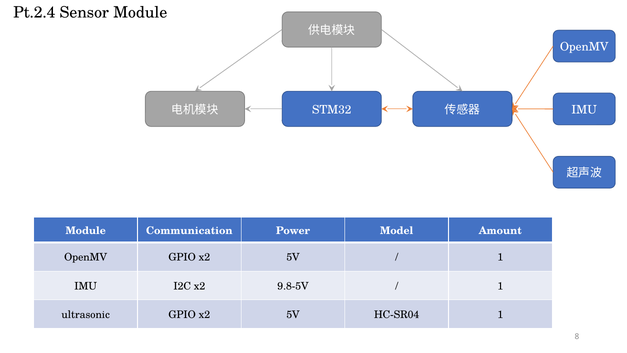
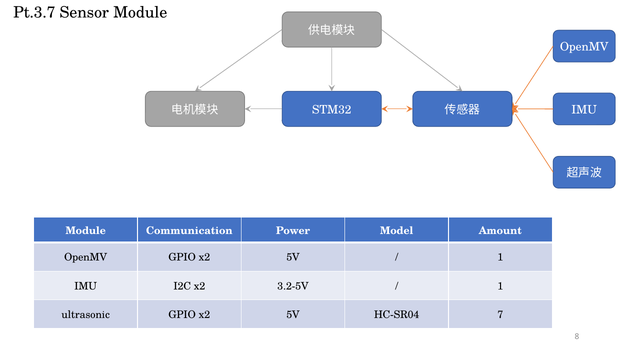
Pt.2.4: Pt.2.4 -> Pt.3.7
9.8-5V: 9.8-5V -> 3.2-5V
HC-SR04 1: 1 -> 7
